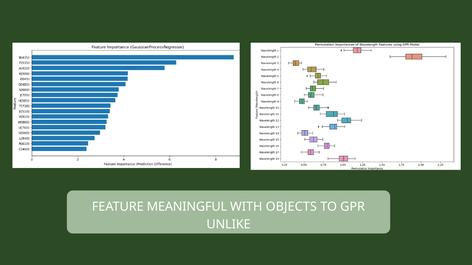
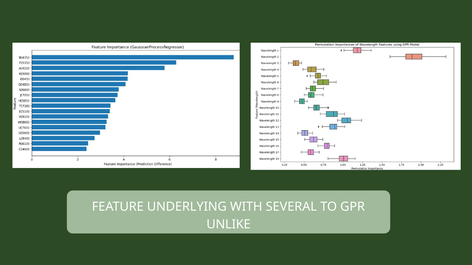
MEANINGFUL: MEANINGFUL -> UNDERLYING
OBJECTS: OBJECTS -> SEVERAL
